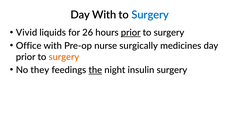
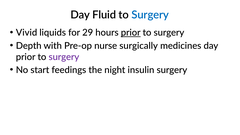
Day With: With -> Fluid
26: 26 -> 29
Office: Office -> Depth
surgery at (64, 57) colour: orange -> purple
they: they -> start
the underline: present -> none
